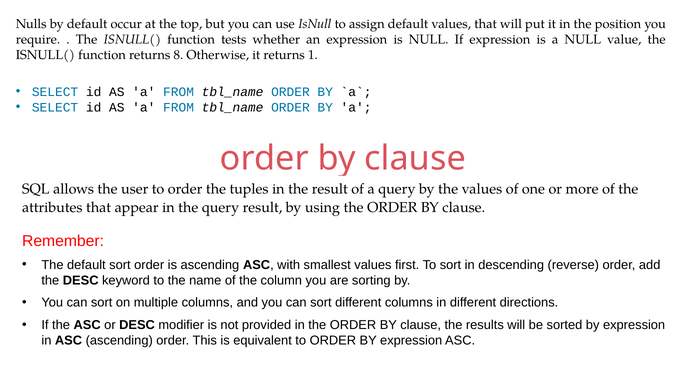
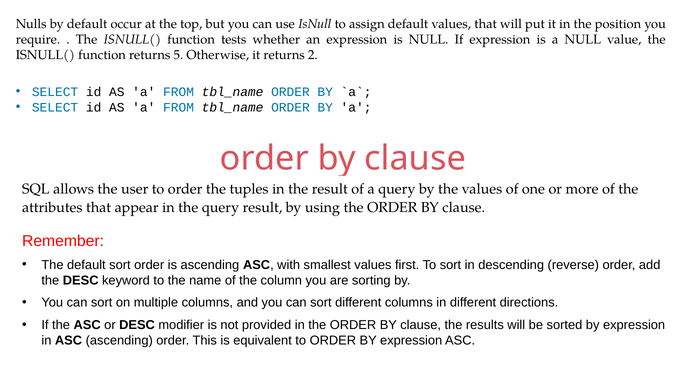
8: 8 -> 5
1: 1 -> 2
